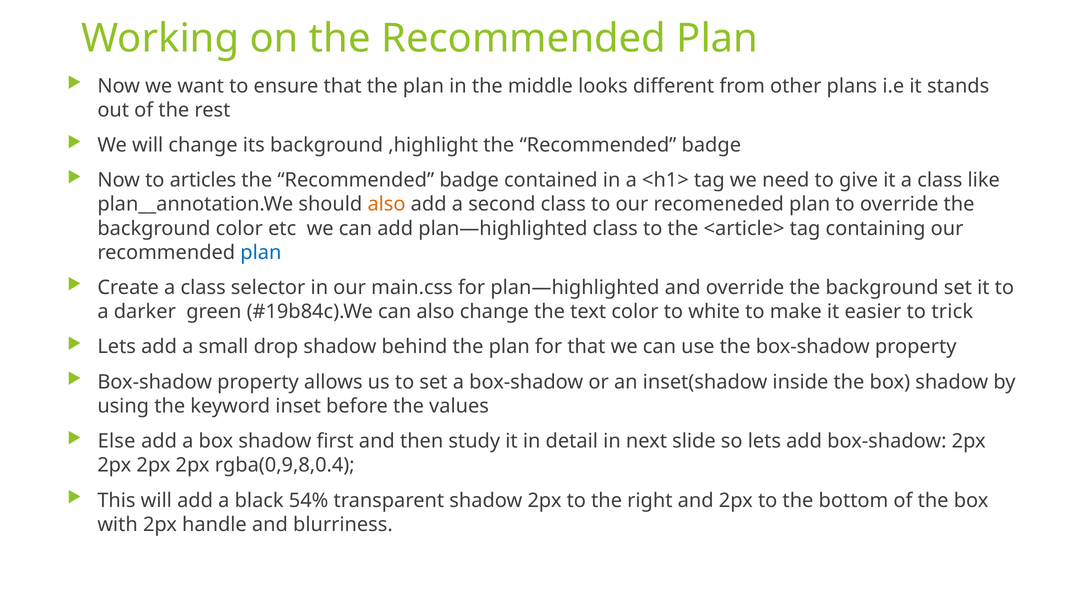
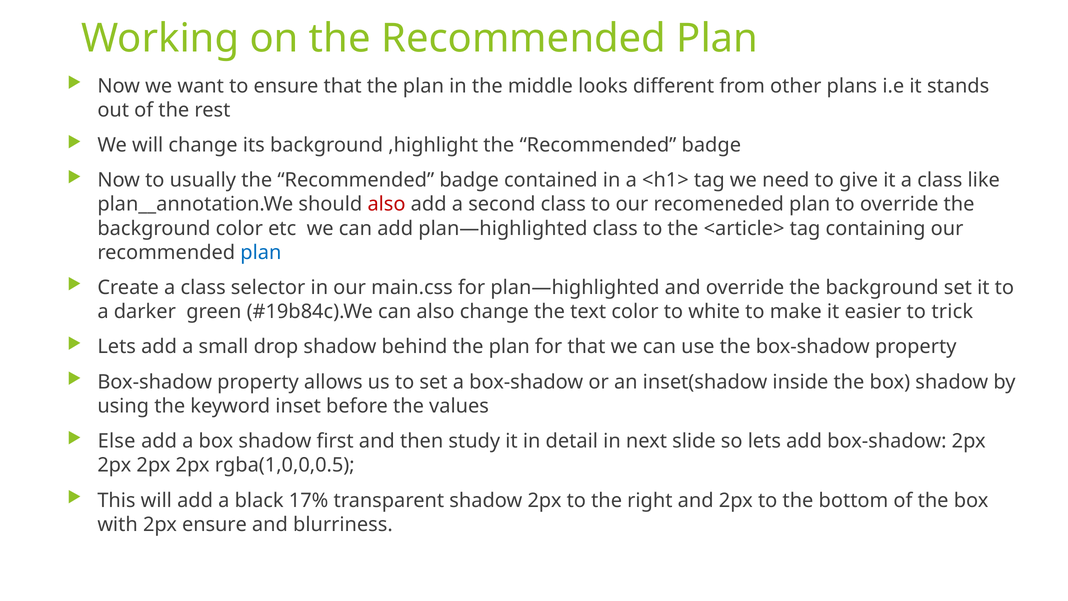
articles: articles -> usually
also at (387, 204) colour: orange -> red
rgba(0,9,8,0.4: rgba(0,9,8,0.4 -> rgba(1,0,0,0.5
54%: 54% -> 17%
2px handle: handle -> ensure
